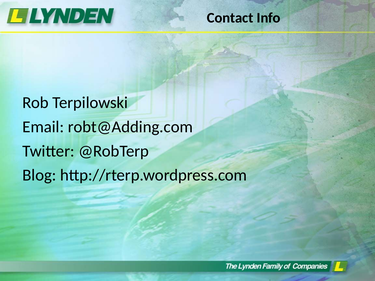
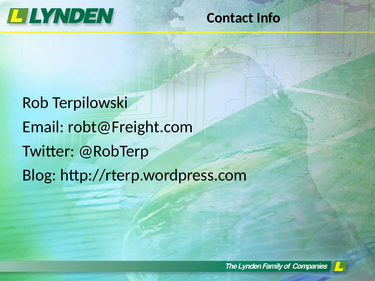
robt@Adding.com: robt@Adding.com -> robt@Freight.com
